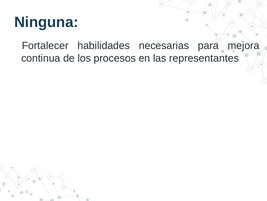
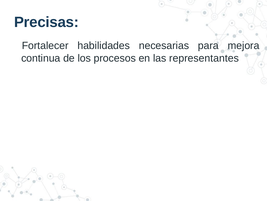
Ninguna: Ninguna -> Precisas
